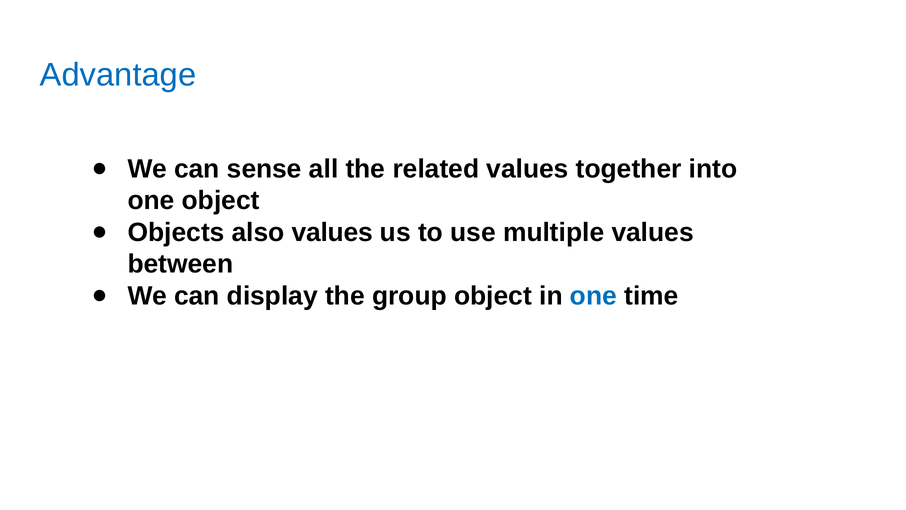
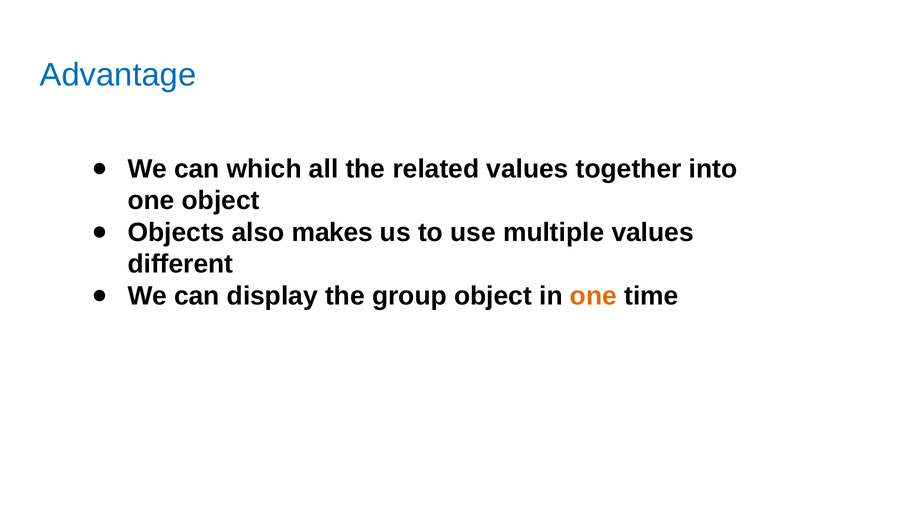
sense: sense -> which
also values: values -> makes
between: between -> different
one at (593, 296) colour: blue -> orange
